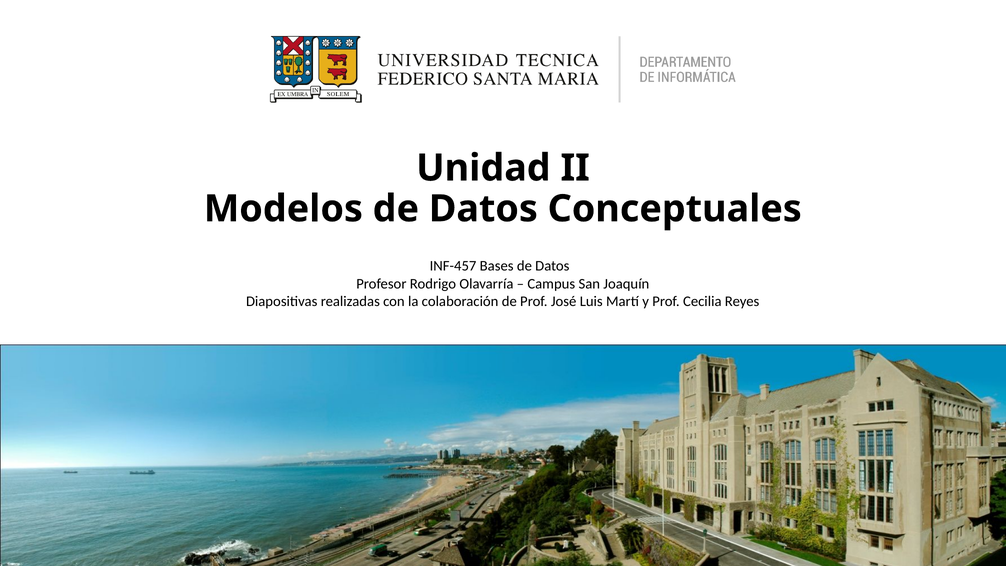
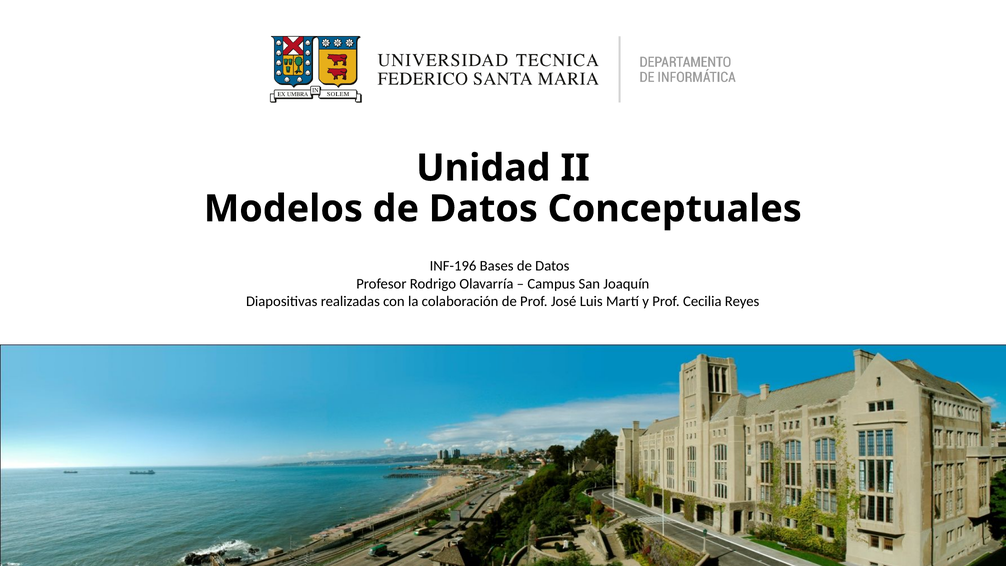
INF-457: INF-457 -> INF-196
